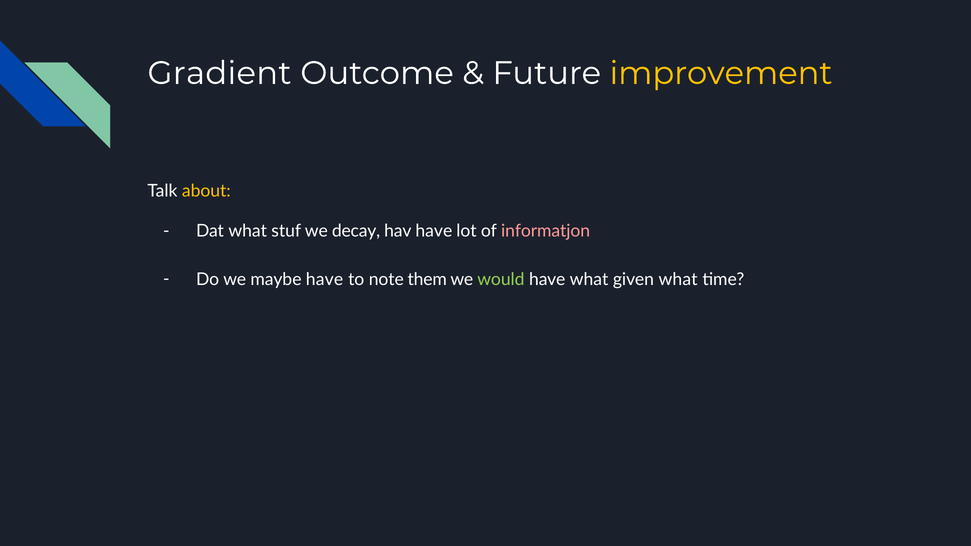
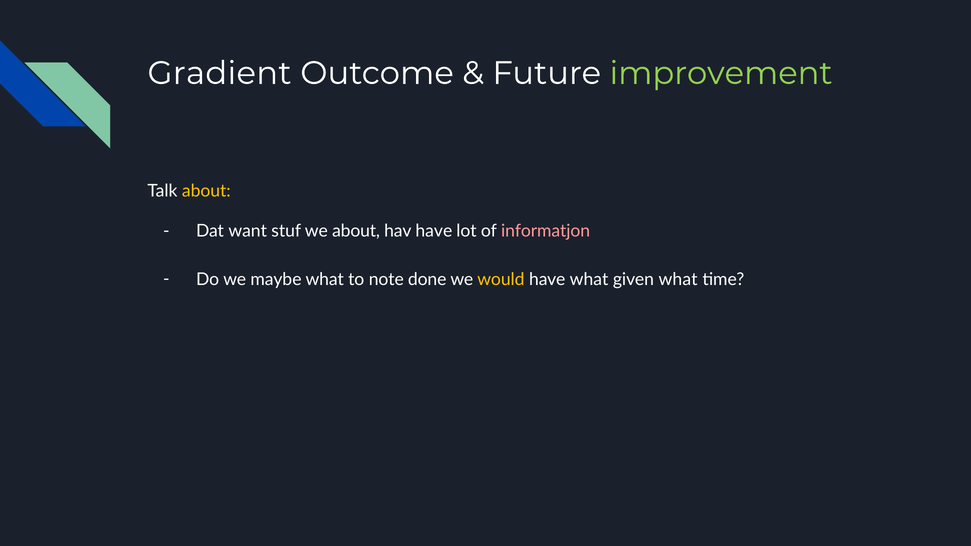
improvement colour: yellow -> light green
Dat what: what -> want
we decay: decay -> about
maybe have: have -> what
them: them -> done
would colour: light green -> yellow
